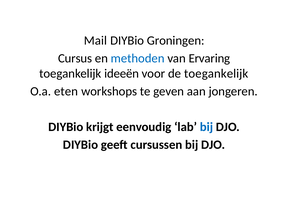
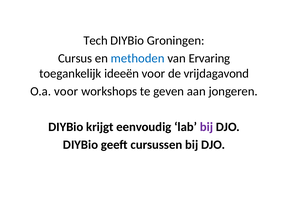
Mail: Mail -> Tech
de toegankelijk: toegankelijk -> vrijdagavond
O.a eten: eten -> voor
bij at (206, 127) colour: blue -> purple
